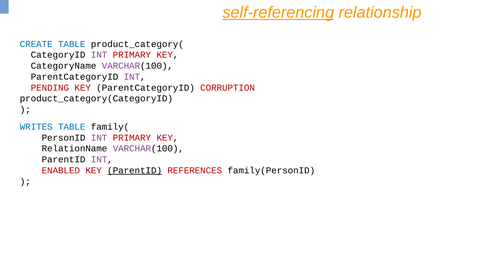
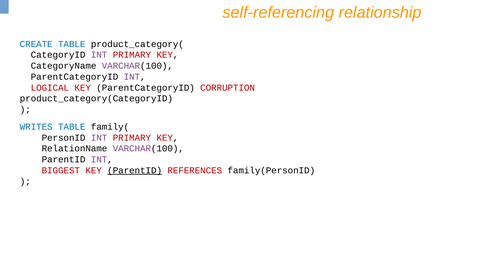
self-referencing underline: present -> none
PENDING: PENDING -> LOGICAL
ENABLED: ENABLED -> BIGGEST
